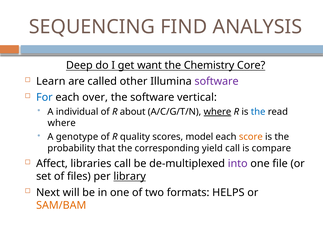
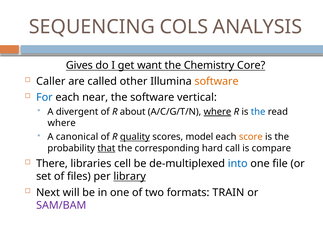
FIND: FIND -> COLS
Deep: Deep -> Gives
Learn: Learn -> Caller
software at (217, 81) colour: purple -> orange
over: over -> near
individual: individual -> divergent
genotype: genotype -> canonical
quality underline: none -> present
that underline: none -> present
yield: yield -> hard
Affect: Affect -> There
libraries call: call -> cell
into colour: purple -> blue
HELPS: HELPS -> TRAIN
SAM/BAM colour: orange -> purple
